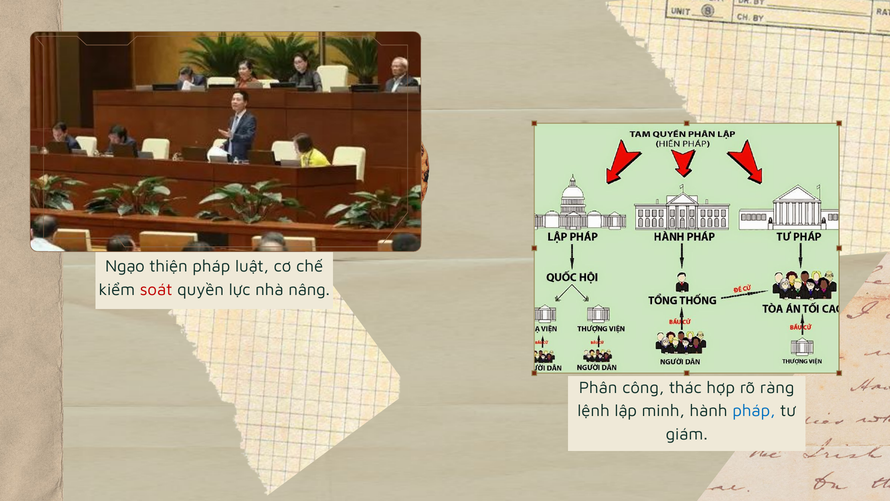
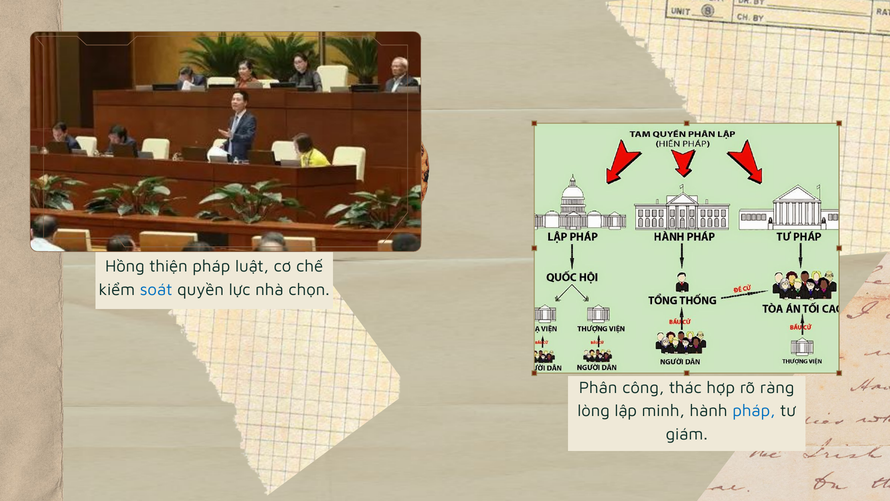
Ngạo: Ngạo -> Hồng
soát colour: red -> blue
nâng: nâng -> chọn
lệnh: lệnh -> lòng
